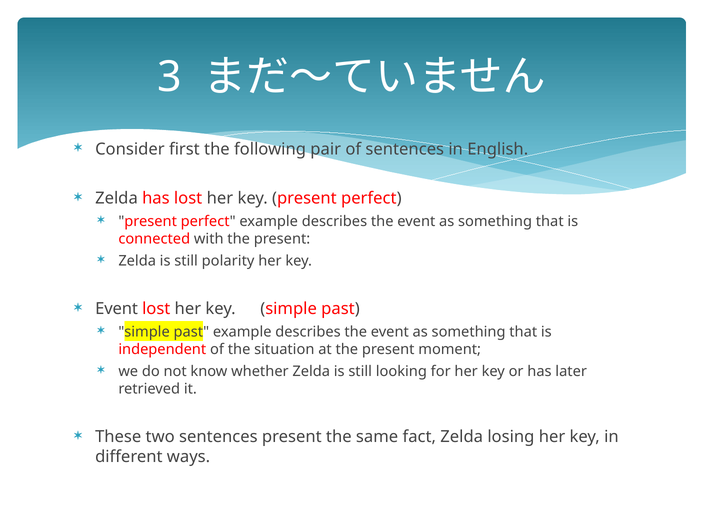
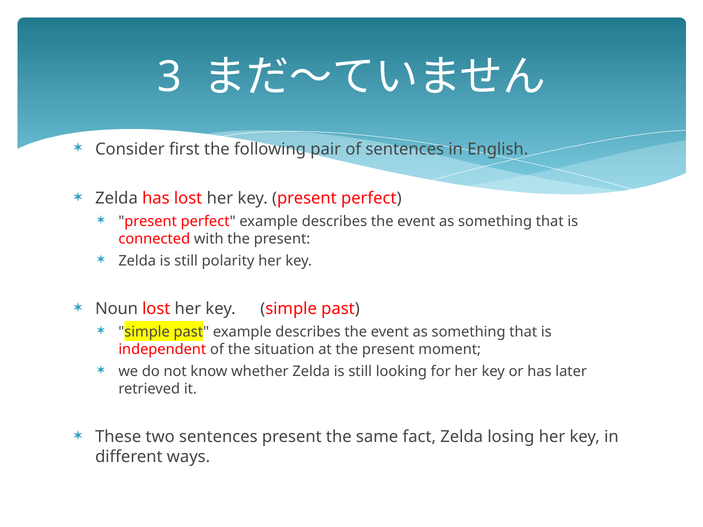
Event at (117, 309): Event -> Noun
